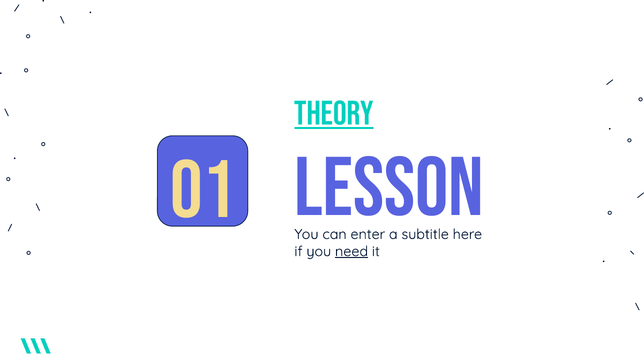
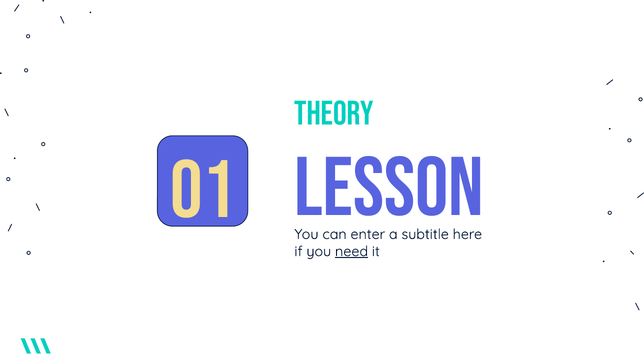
THEORY underline: present -> none
